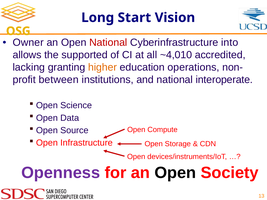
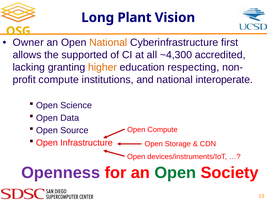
Start: Start -> Plant
National at (108, 42) colour: red -> orange
into: into -> first
~4,010: ~4,010 -> ~4,300
operations: operations -> respecting
between at (59, 80): between -> compute
Open at (175, 173) colour: black -> green
